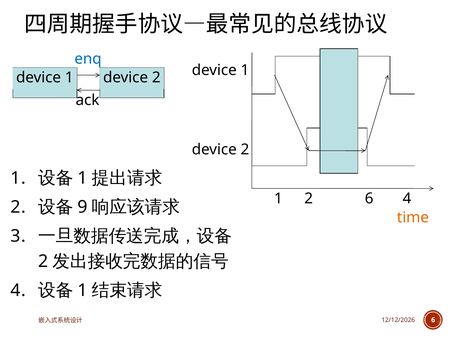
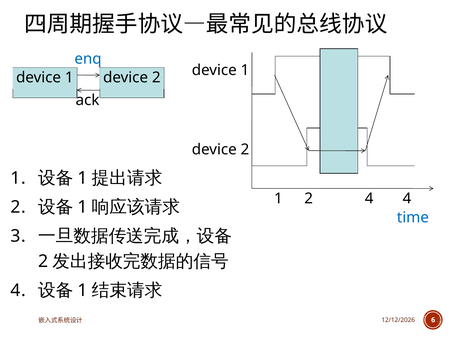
2 6: 6 -> 4
9 at (83, 207): 9 -> 1
time colour: orange -> blue
